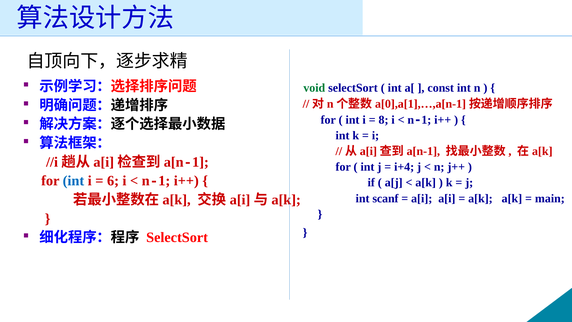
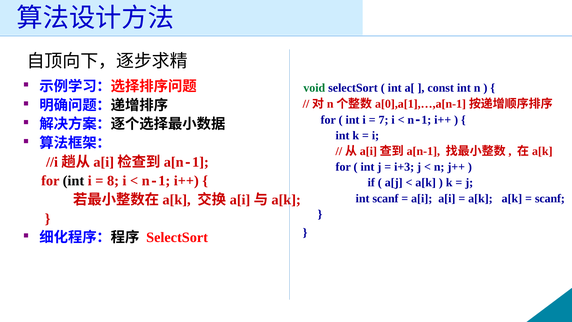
8: 8 -> 7
i+4: i+4 -> i+3
int at (73, 181) colour: blue -> black
6: 6 -> 8
main at (550, 198): main -> scanf
